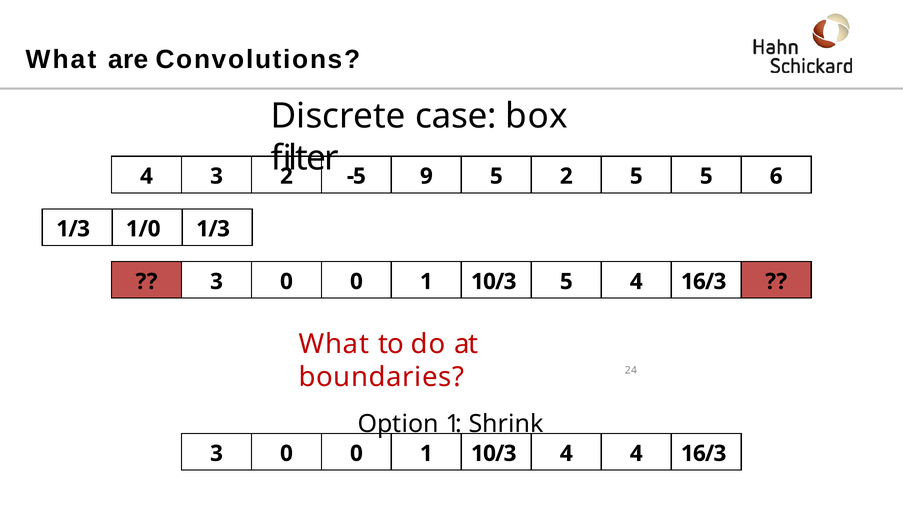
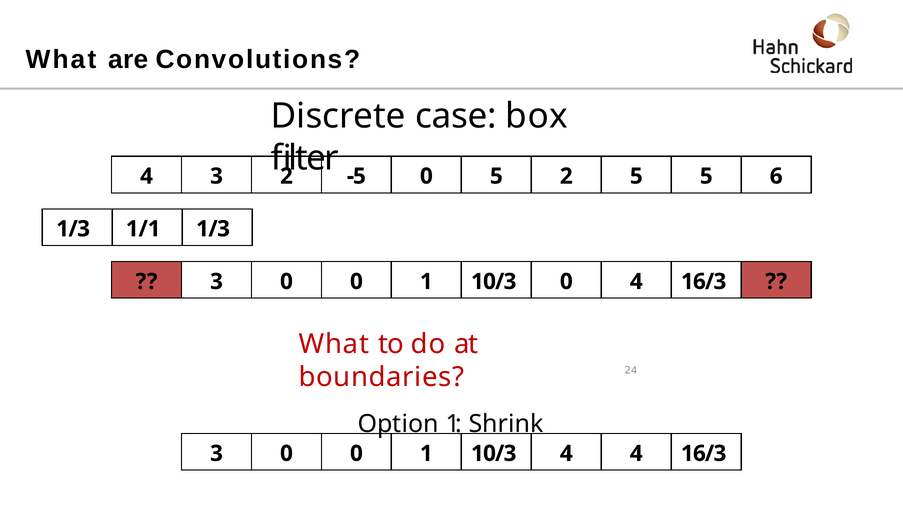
-5 9: 9 -> 0
1/0: 1/0 -> 1/1
10/3 5: 5 -> 0
